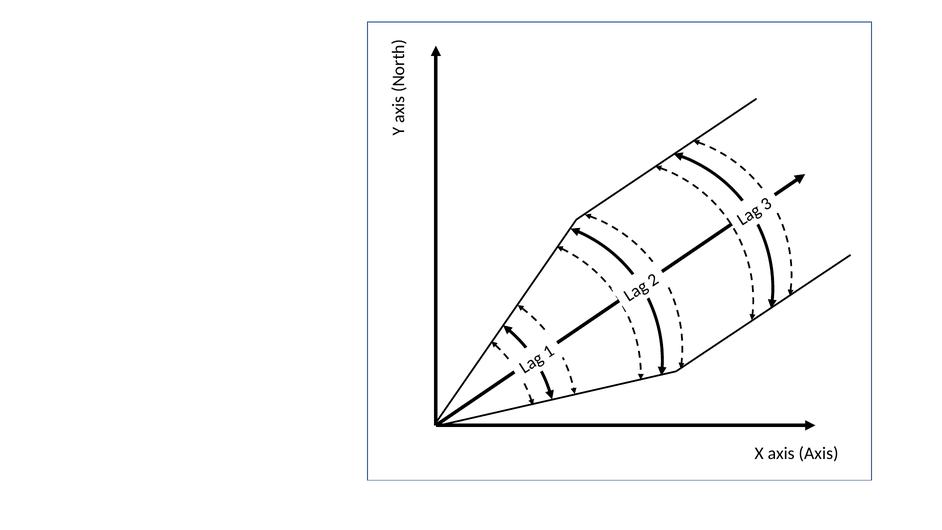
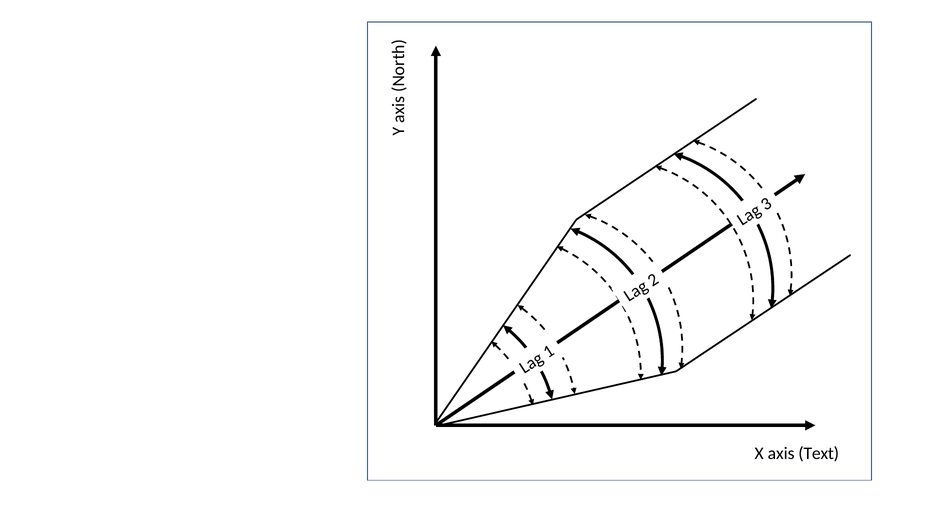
axis Axis: Axis -> Text
